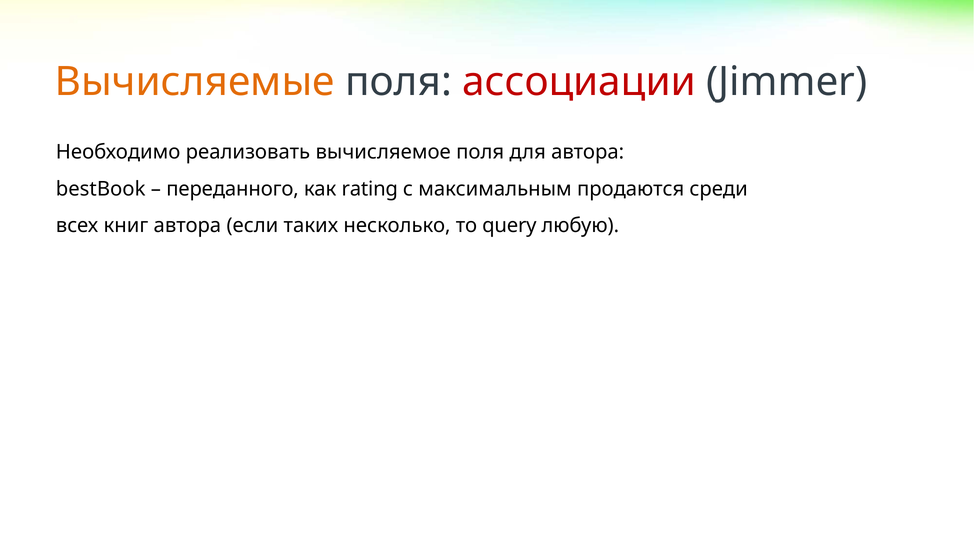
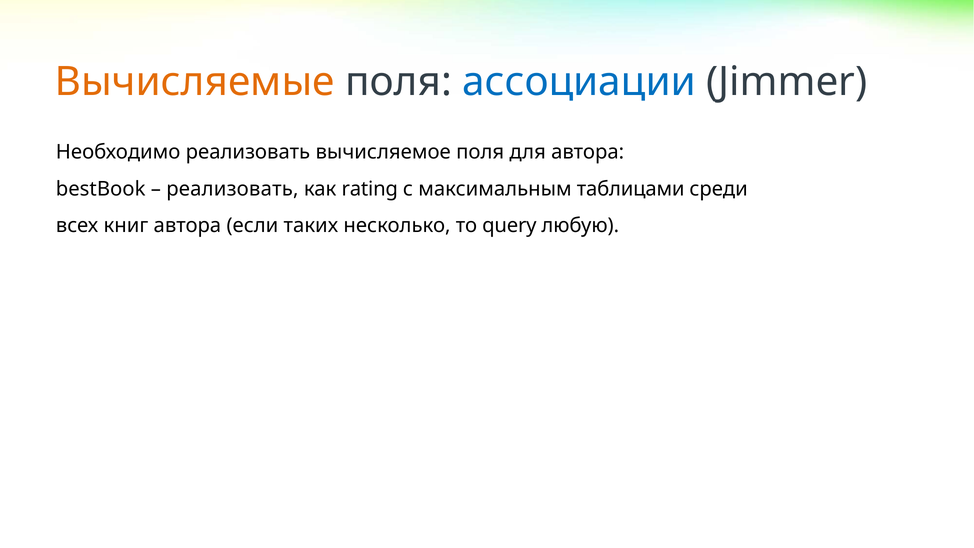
ассоциации colour: red -> blue
переданного at (233, 189): переданного -> реализовать
продаются: продаются -> таблицами
